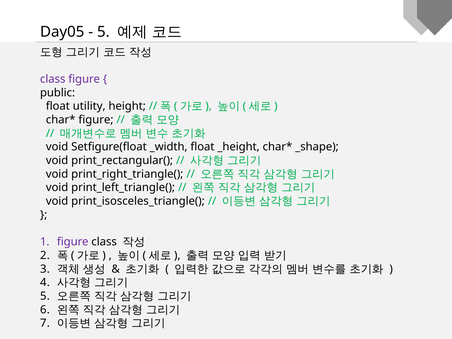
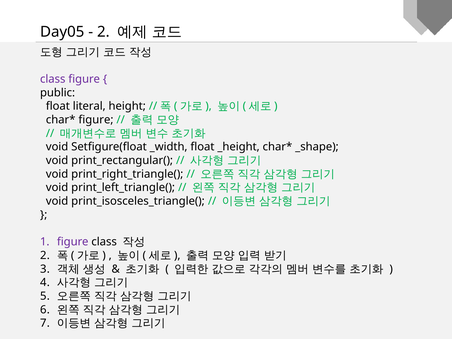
5 at (103, 32): 5 -> 2
utility: utility -> literal
